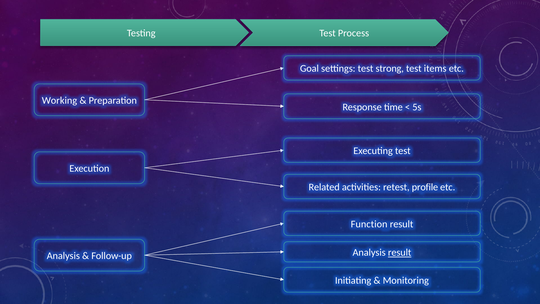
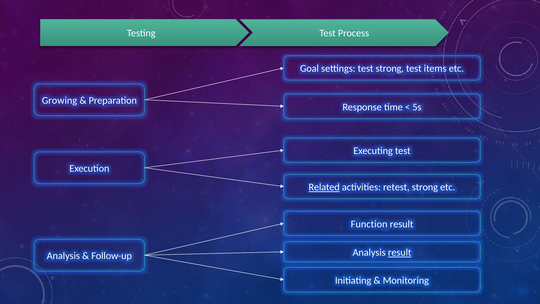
Working: Working -> Growing
Related underline: none -> present
retest profile: profile -> strong
